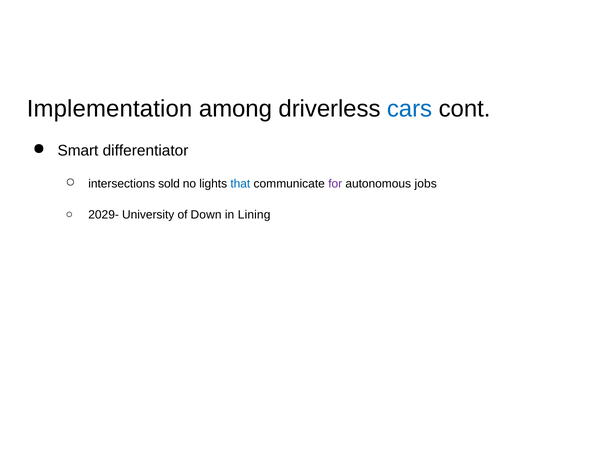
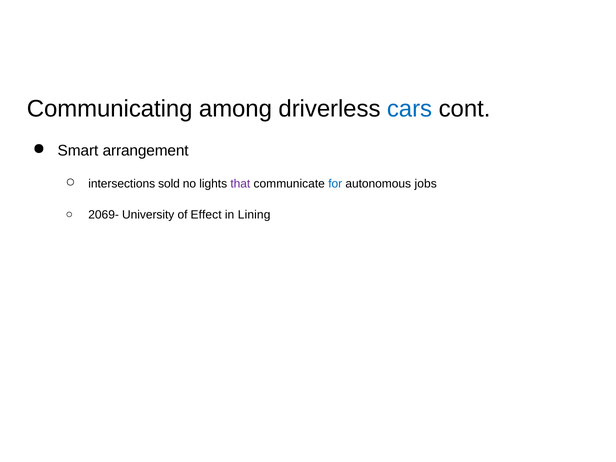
Implementation: Implementation -> Communicating
differentiator: differentiator -> arrangement
that colour: blue -> purple
for colour: purple -> blue
2029-: 2029- -> 2069-
Down: Down -> Effect
